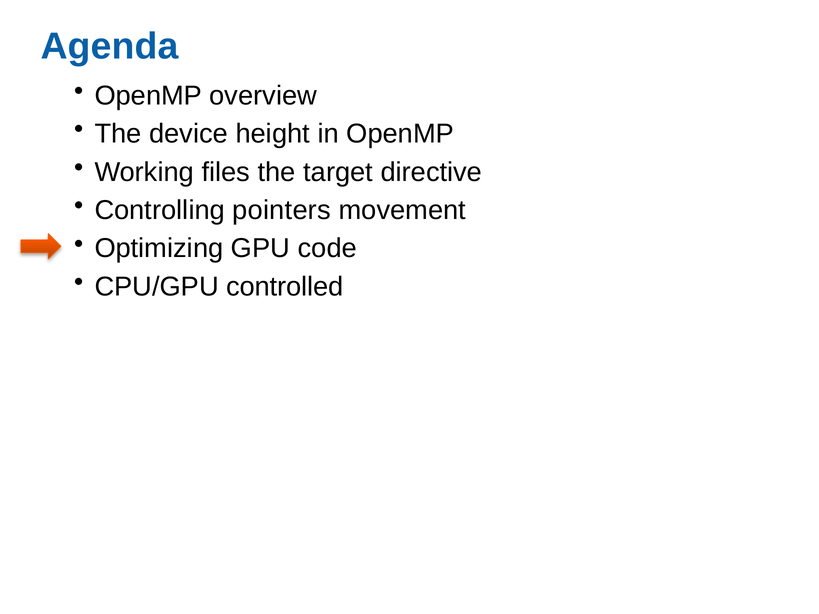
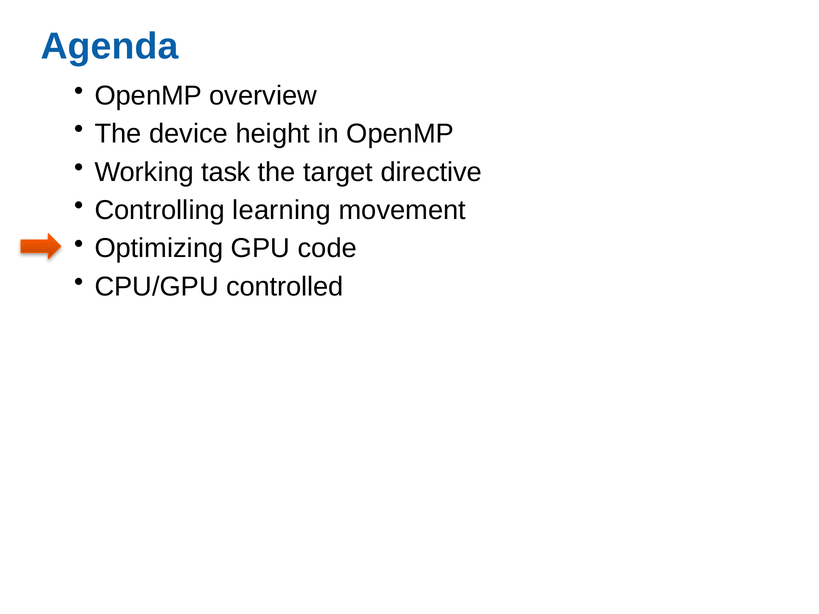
files: files -> task
pointers: pointers -> learning
